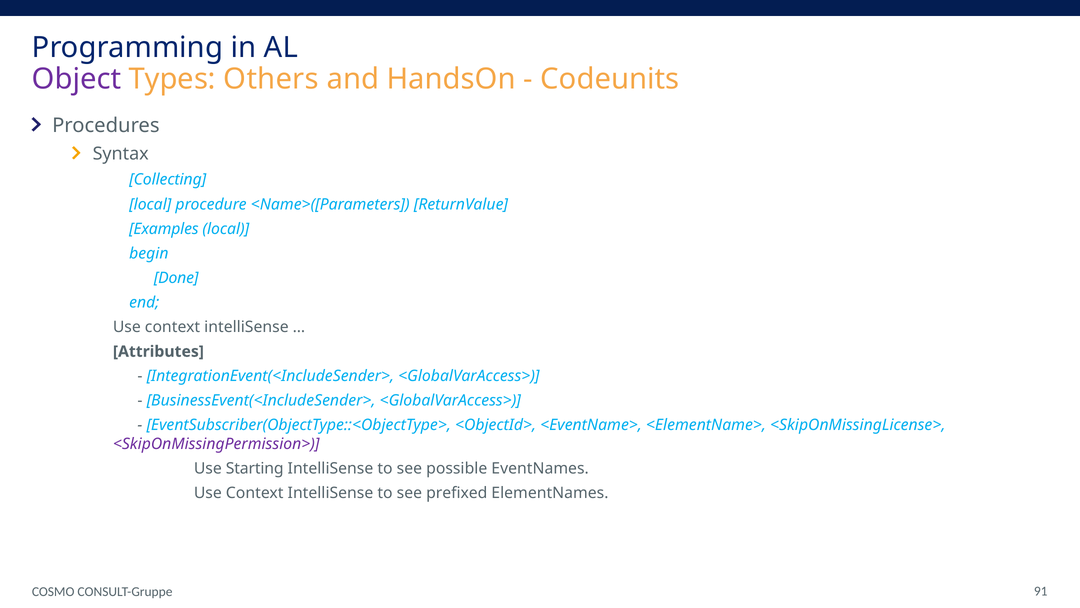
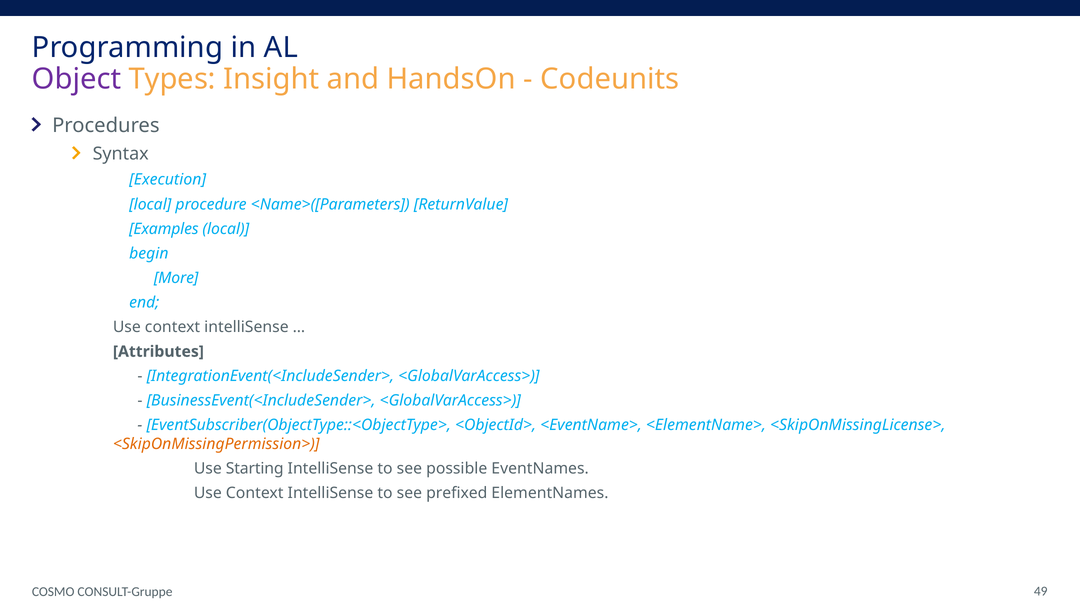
Others: Others -> Insight
Collecting: Collecting -> Execution
Done: Done -> More
<SkipOnMissingPermission> colour: purple -> orange
91: 91 -> 49
